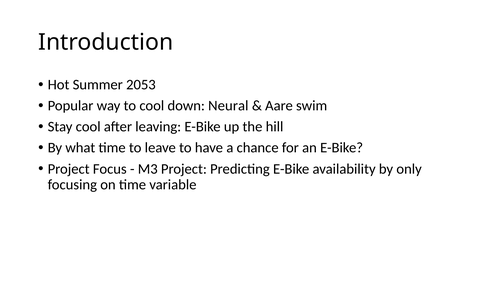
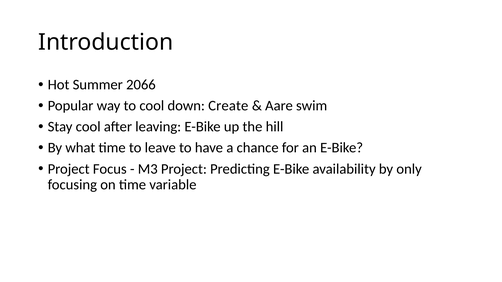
2053: 2053 -> 2066
Neural: Neural -> Create
